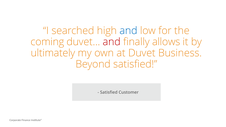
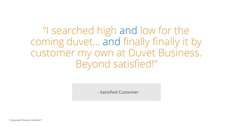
and at (112, 42) colour: red -> blue
finally allows: allows -> finally
ultimately at (53, 53): ultimately -> customer
